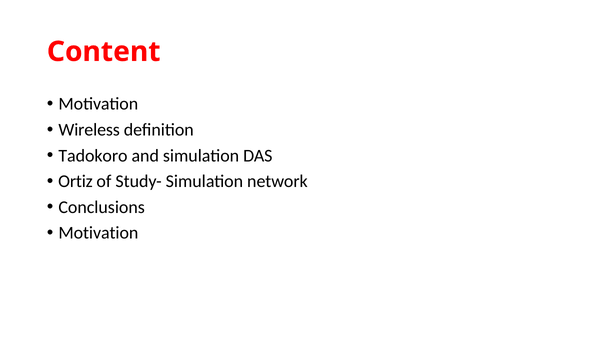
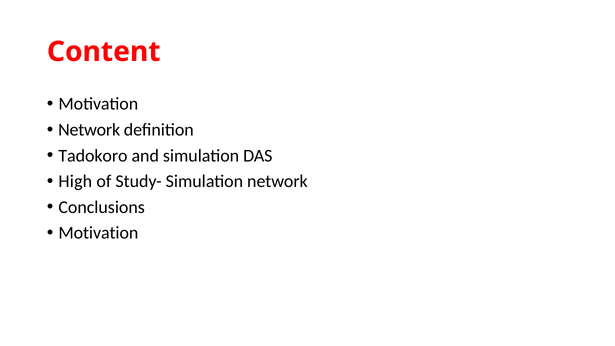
Wireless at (89, 130): Wireless -> Network
Ortiz: Ortiz -> High
